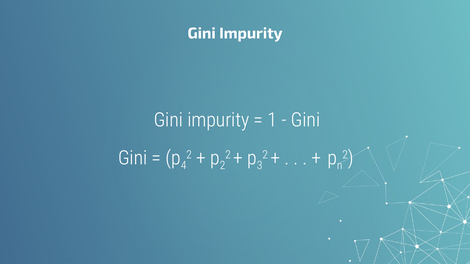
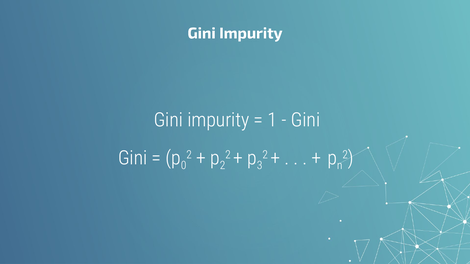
4: 4 -> 0
